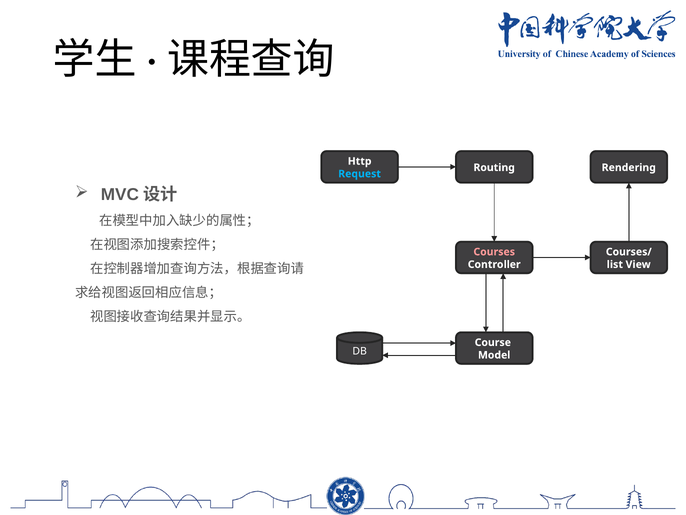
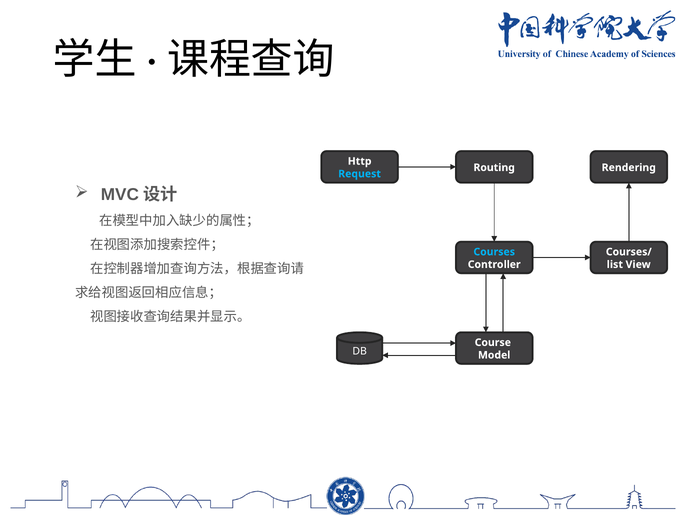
Courses colour: pink -> light blue
